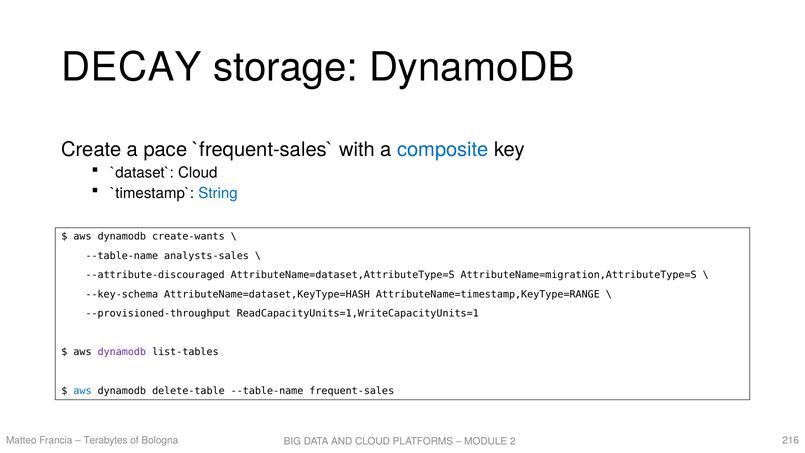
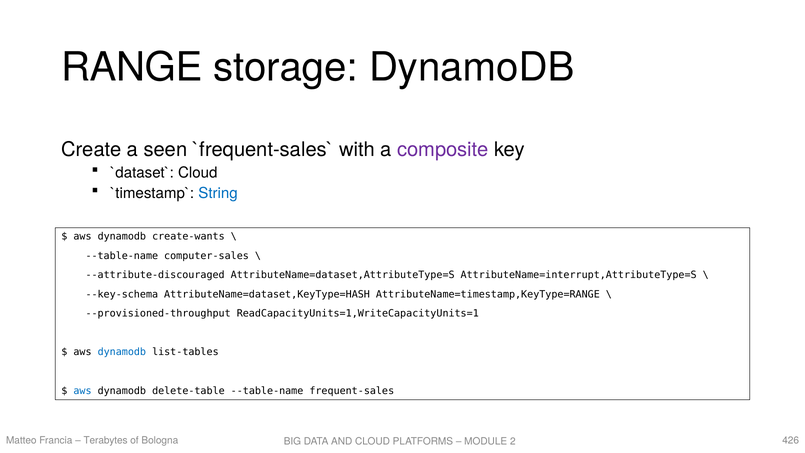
DECAY: DECAY -> RANGE
pace: pace -> seen
composite colour: blue -> purple
analysts-sales: analysts-sales -> computer-sales
AttributeName=migration,AttributeType=S: AttributeName=migration,AttributeType=S -> AttributeName=interrupt,AttributeType=S
dynamodb at (122, 352) colour: purple -> blue
216: 216 -> 426
